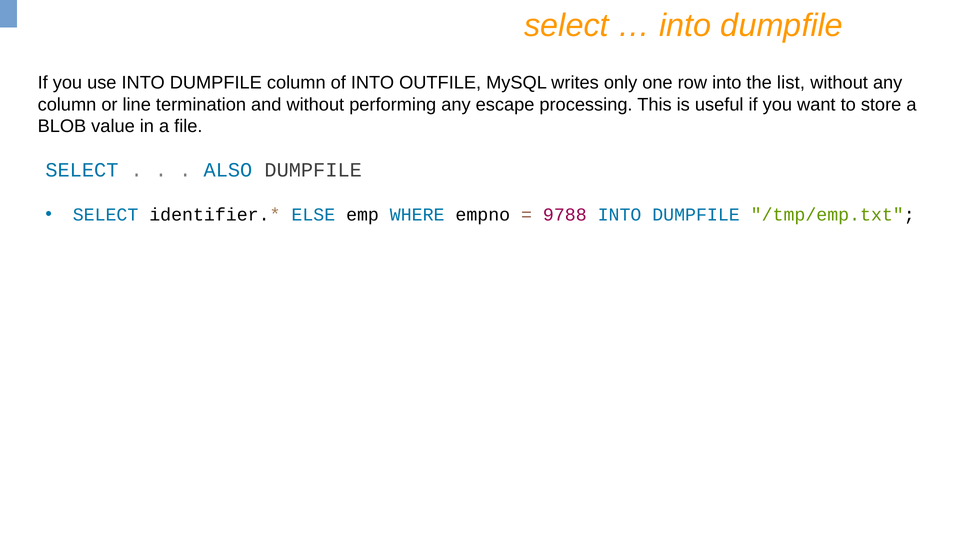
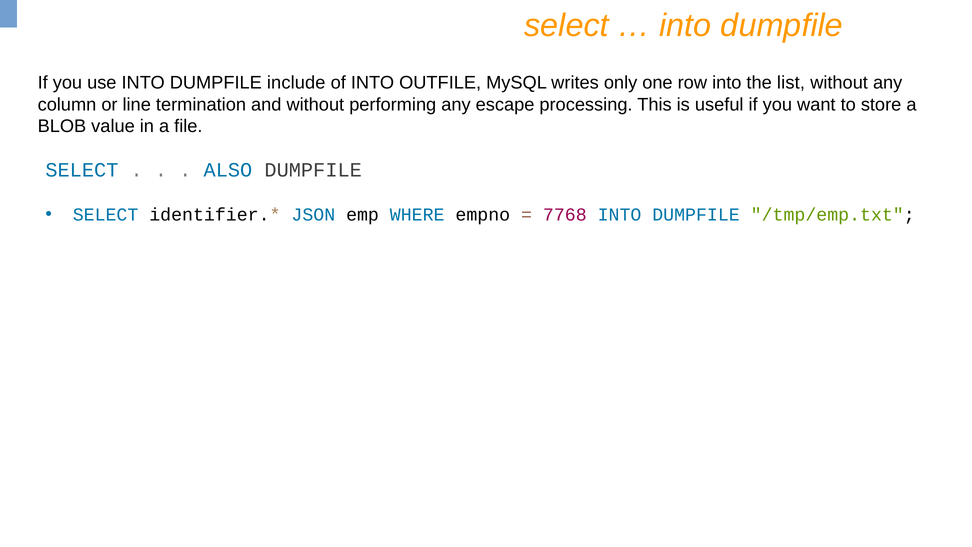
DUMPFILE column: column -> include
ELSE: ELSE -> JSON
9788: 9788 -> 7768
